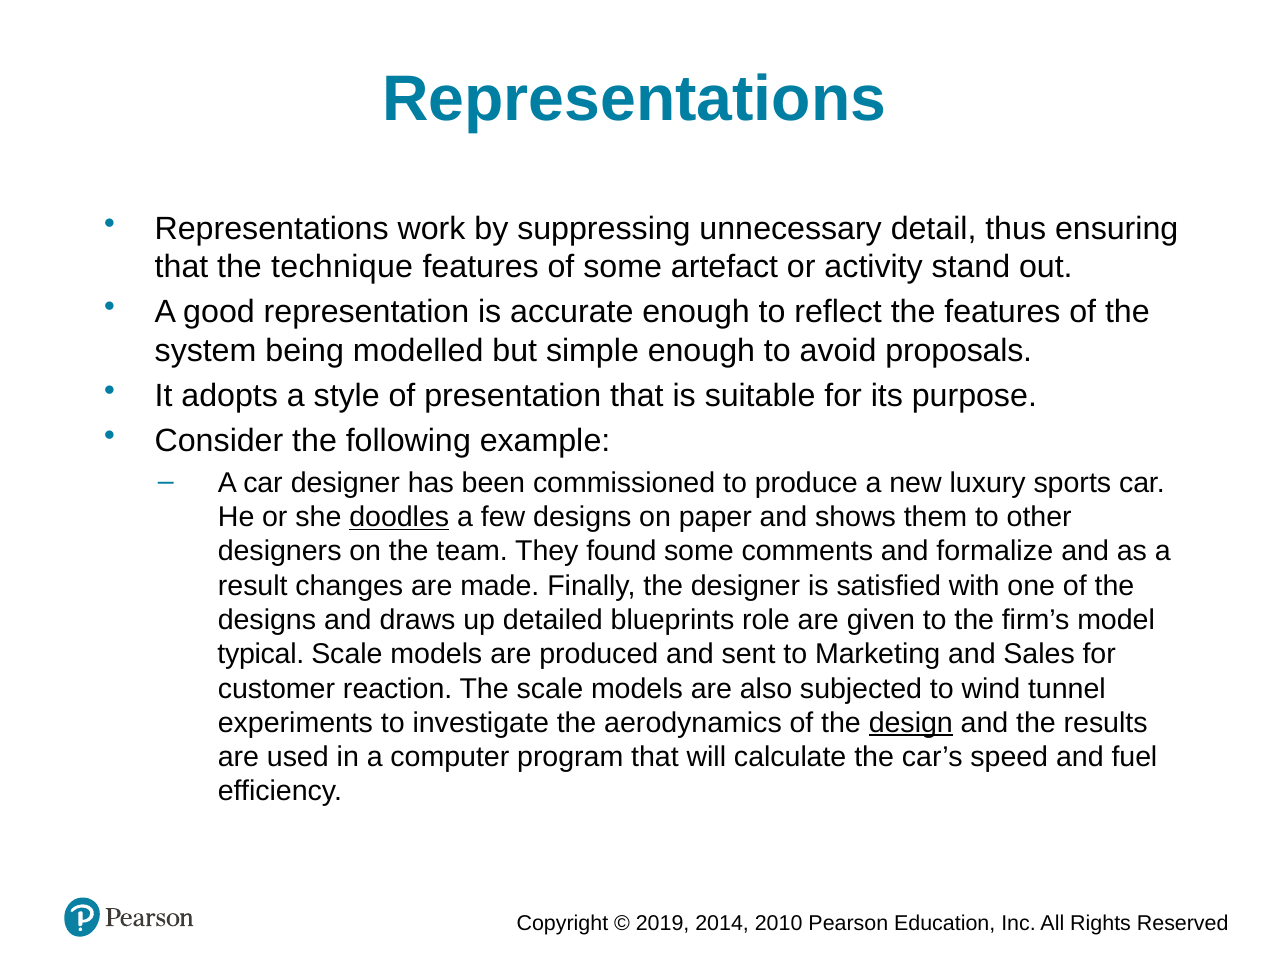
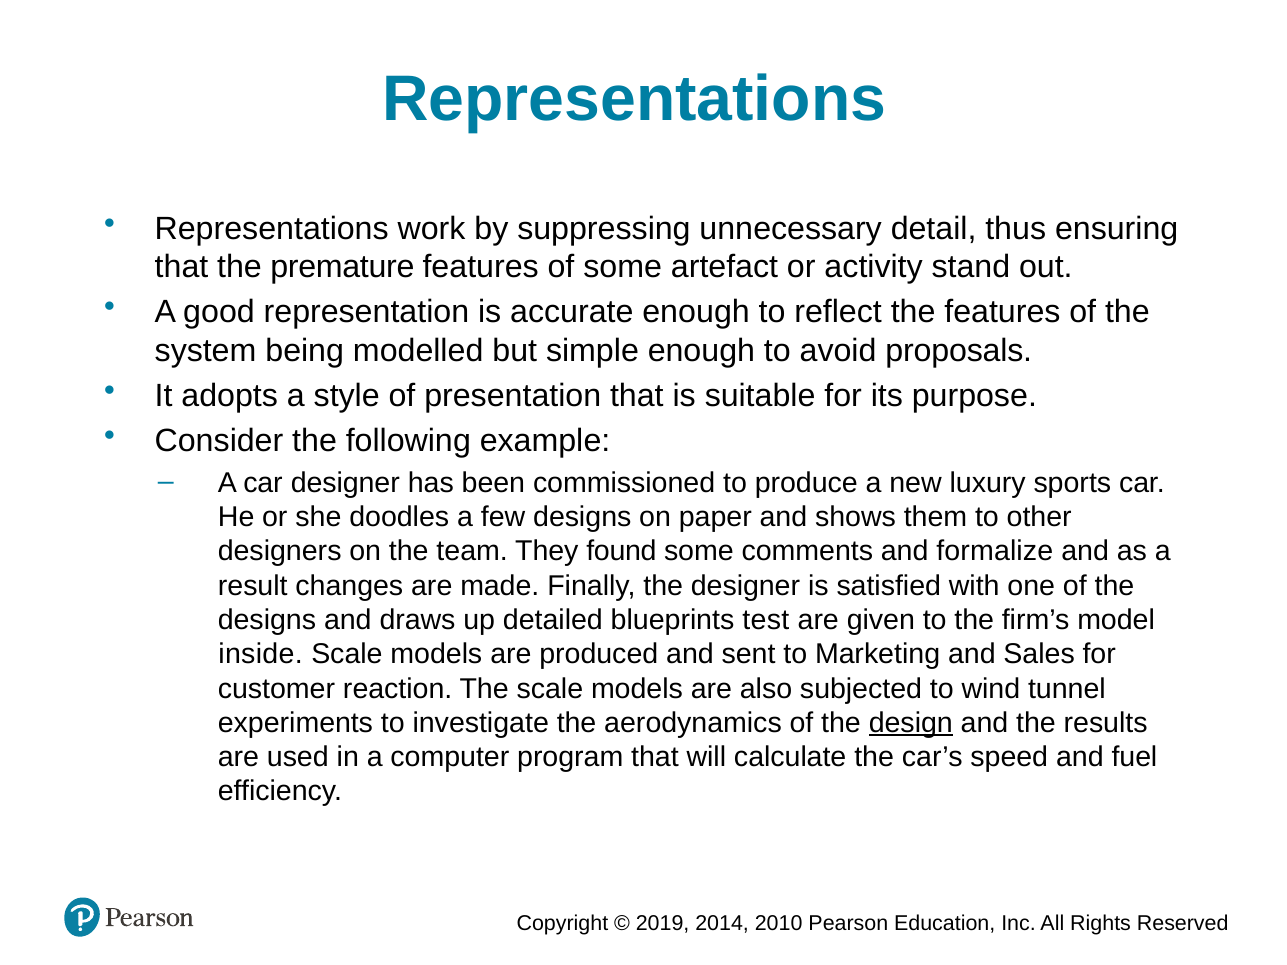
technique: technique -> premature
doodles underline: present -> none
role: role -> test
typical: typical -> inside
